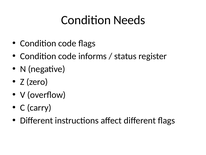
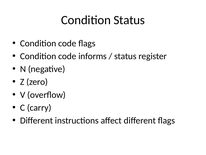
Condition Needs: Needs -> Status
